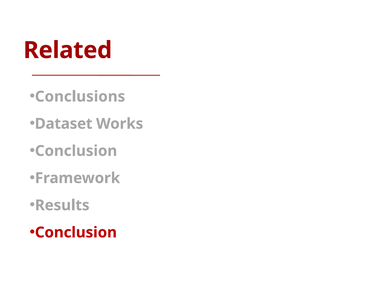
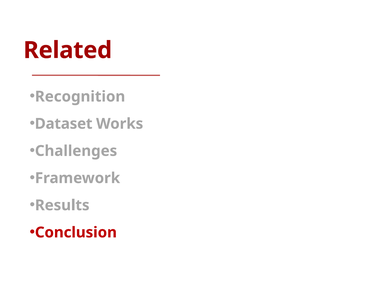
Conclusions: Conclusions -> Recognition
Conclusion at (76, 151): Conclusion -> Challenges
